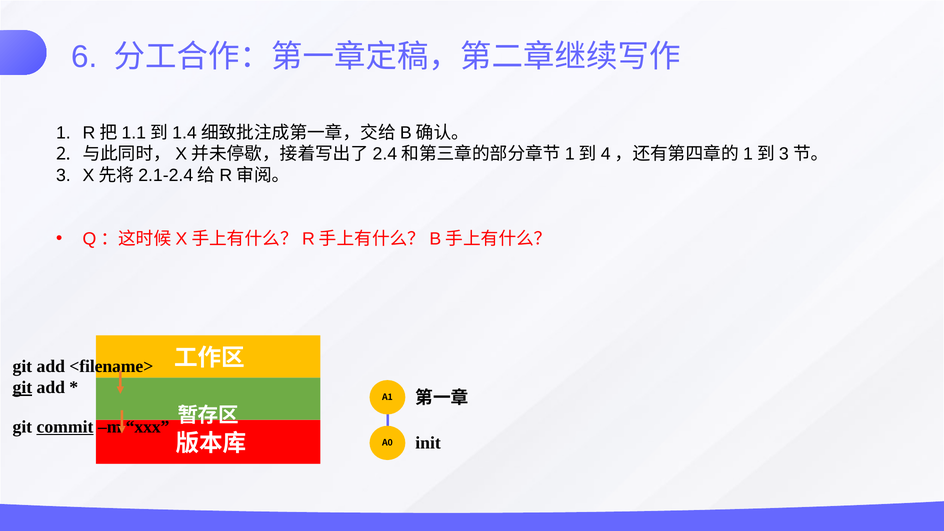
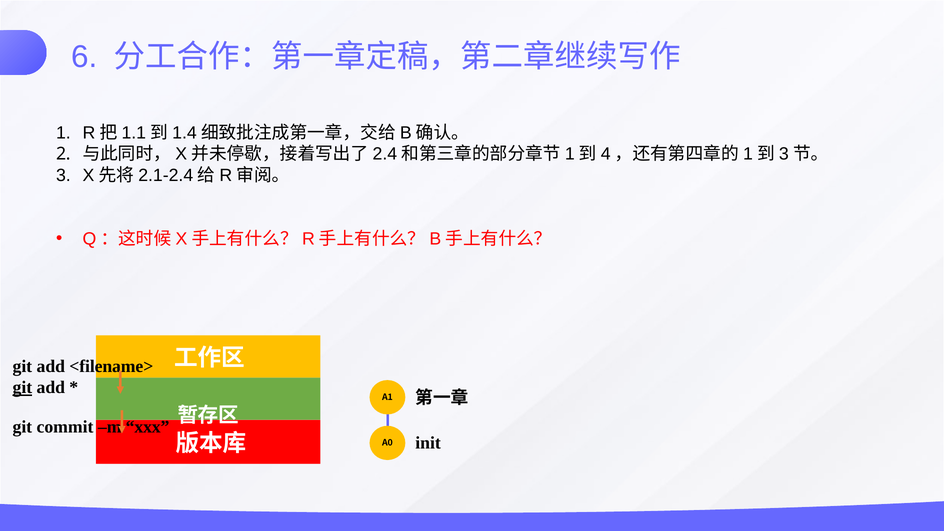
commit underline: present -> none
